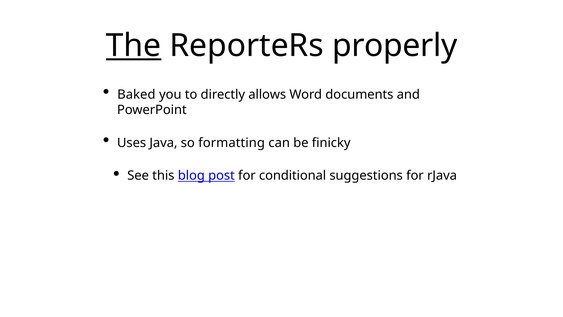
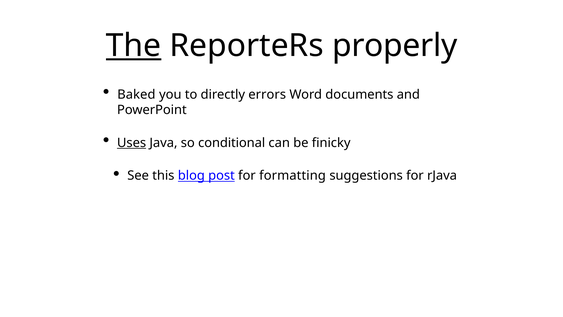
allows: allows -> errors
Uses underline: none -> present
formatting: formatting -> conditional
conditional: conditional -> formatting
